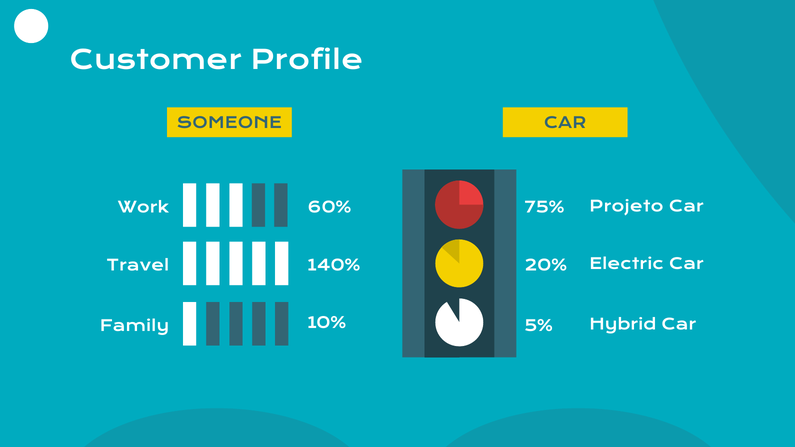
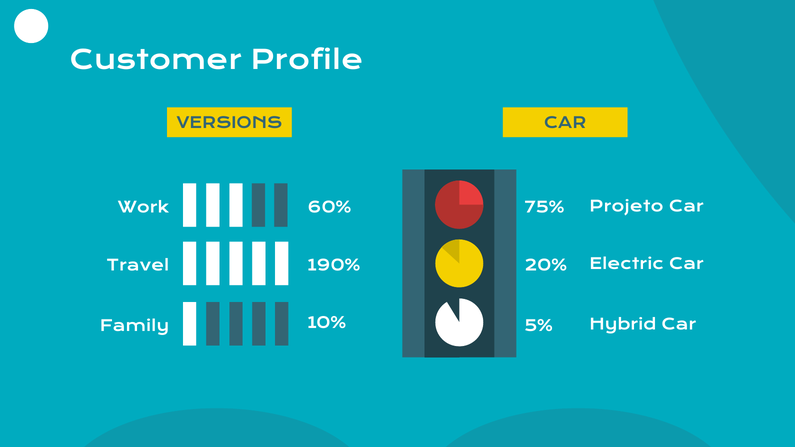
SOMEONE: SOMEONE -> VERSIONS
140%: 140% -> 190%
